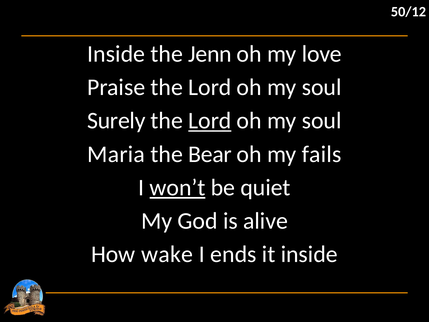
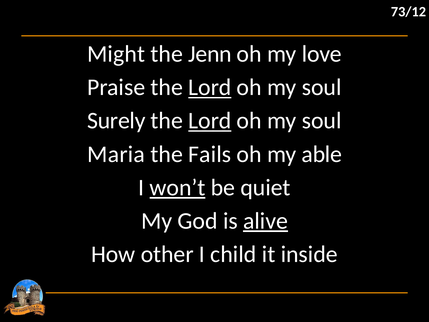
50/12: 50/12 -> 73/12
Inside at (116, 54): Inside -> Might
Lord at (210, 87) underline: none -> present
Bear: Bear -> Fails
fails: fails -> able
alive underline: none -> present
wake: wake -> other
ends: ends -> child
